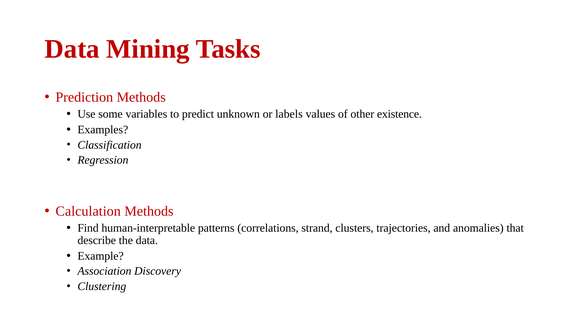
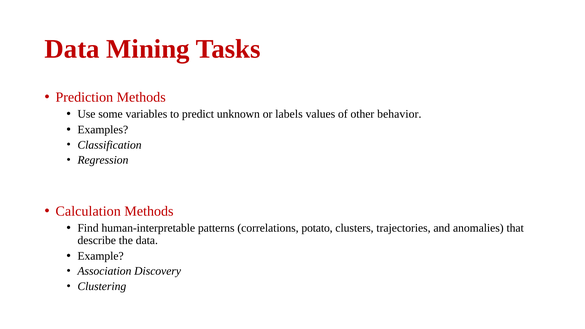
existence: existence -> behavior
strand: strand -> potato
